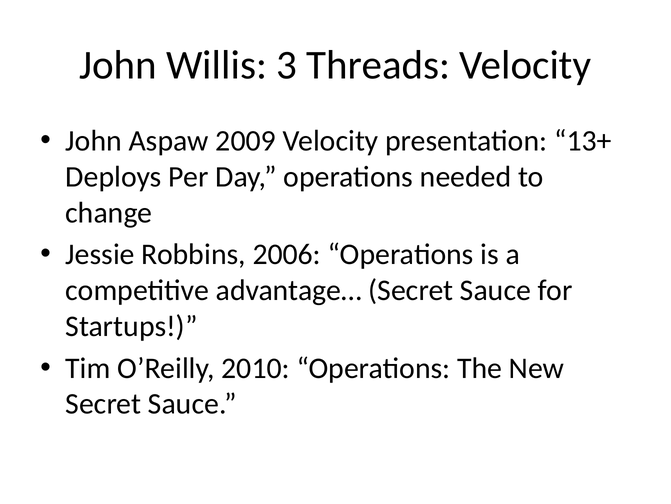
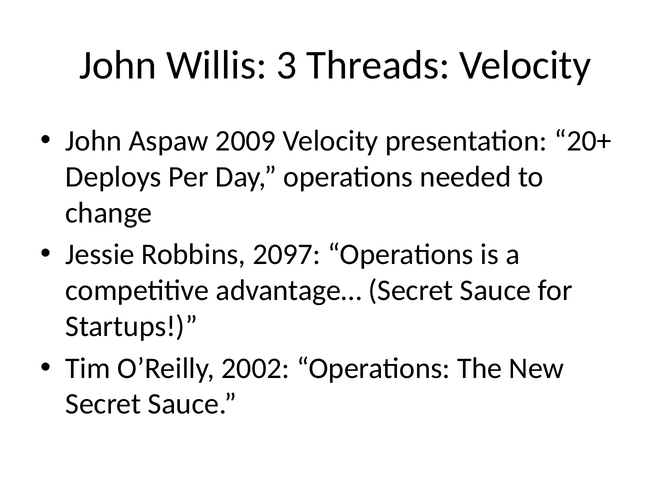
13+: 13+ -> 20+
2006: 2006 -> 2097
2010: 2010 -> 2002
